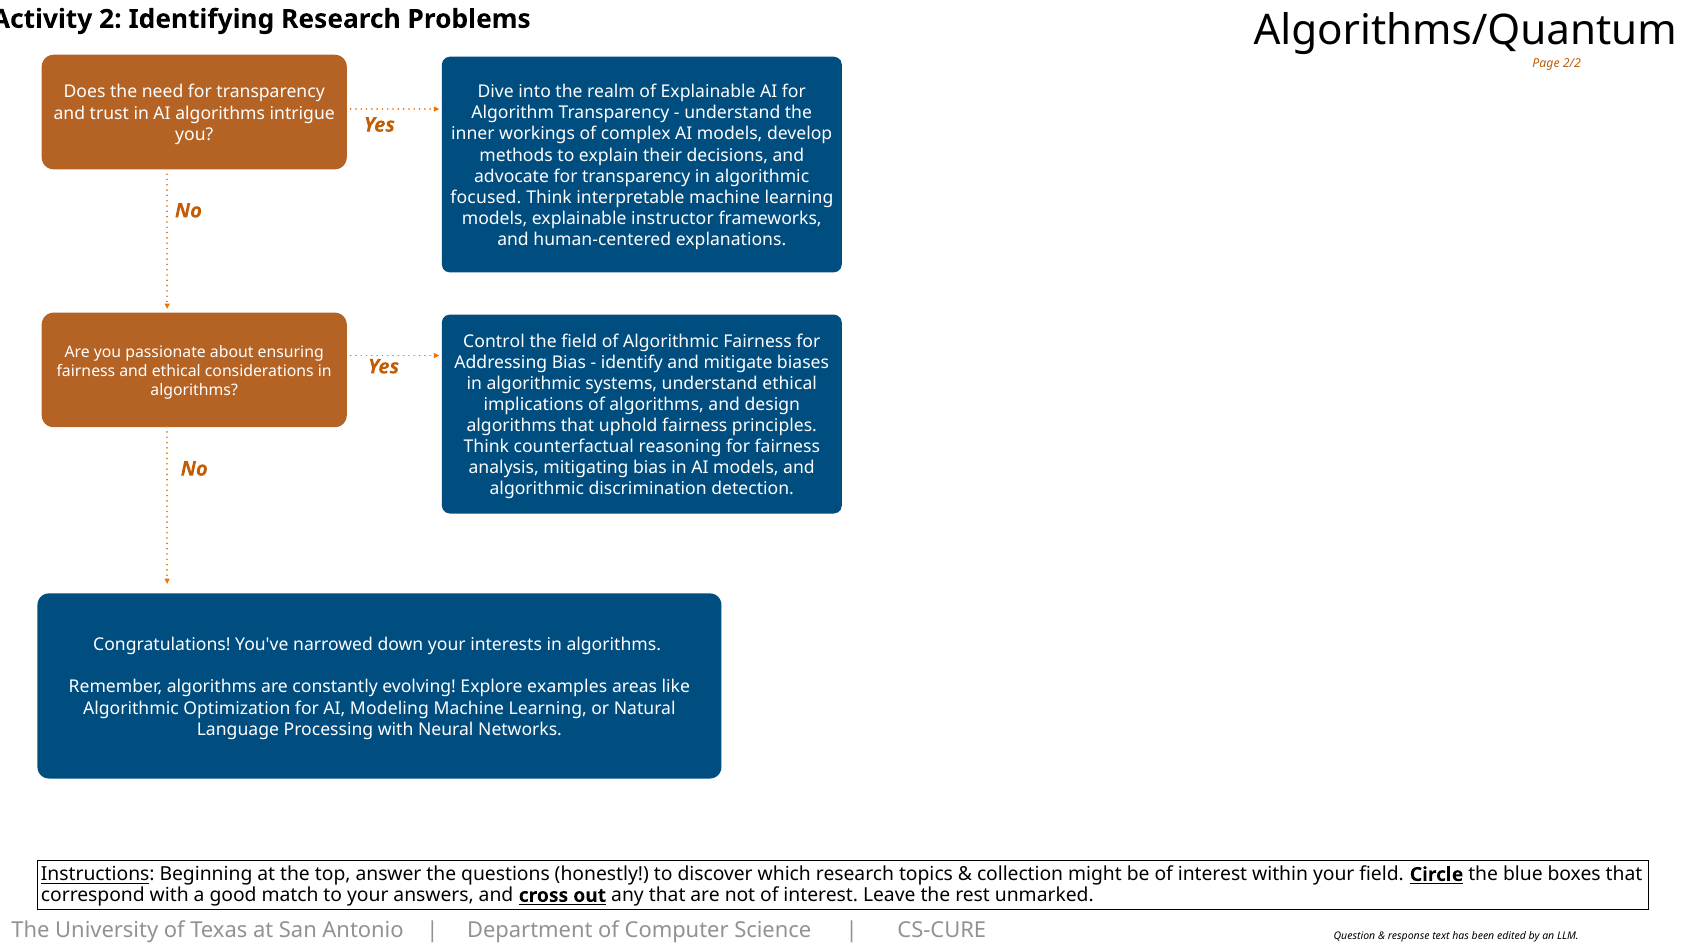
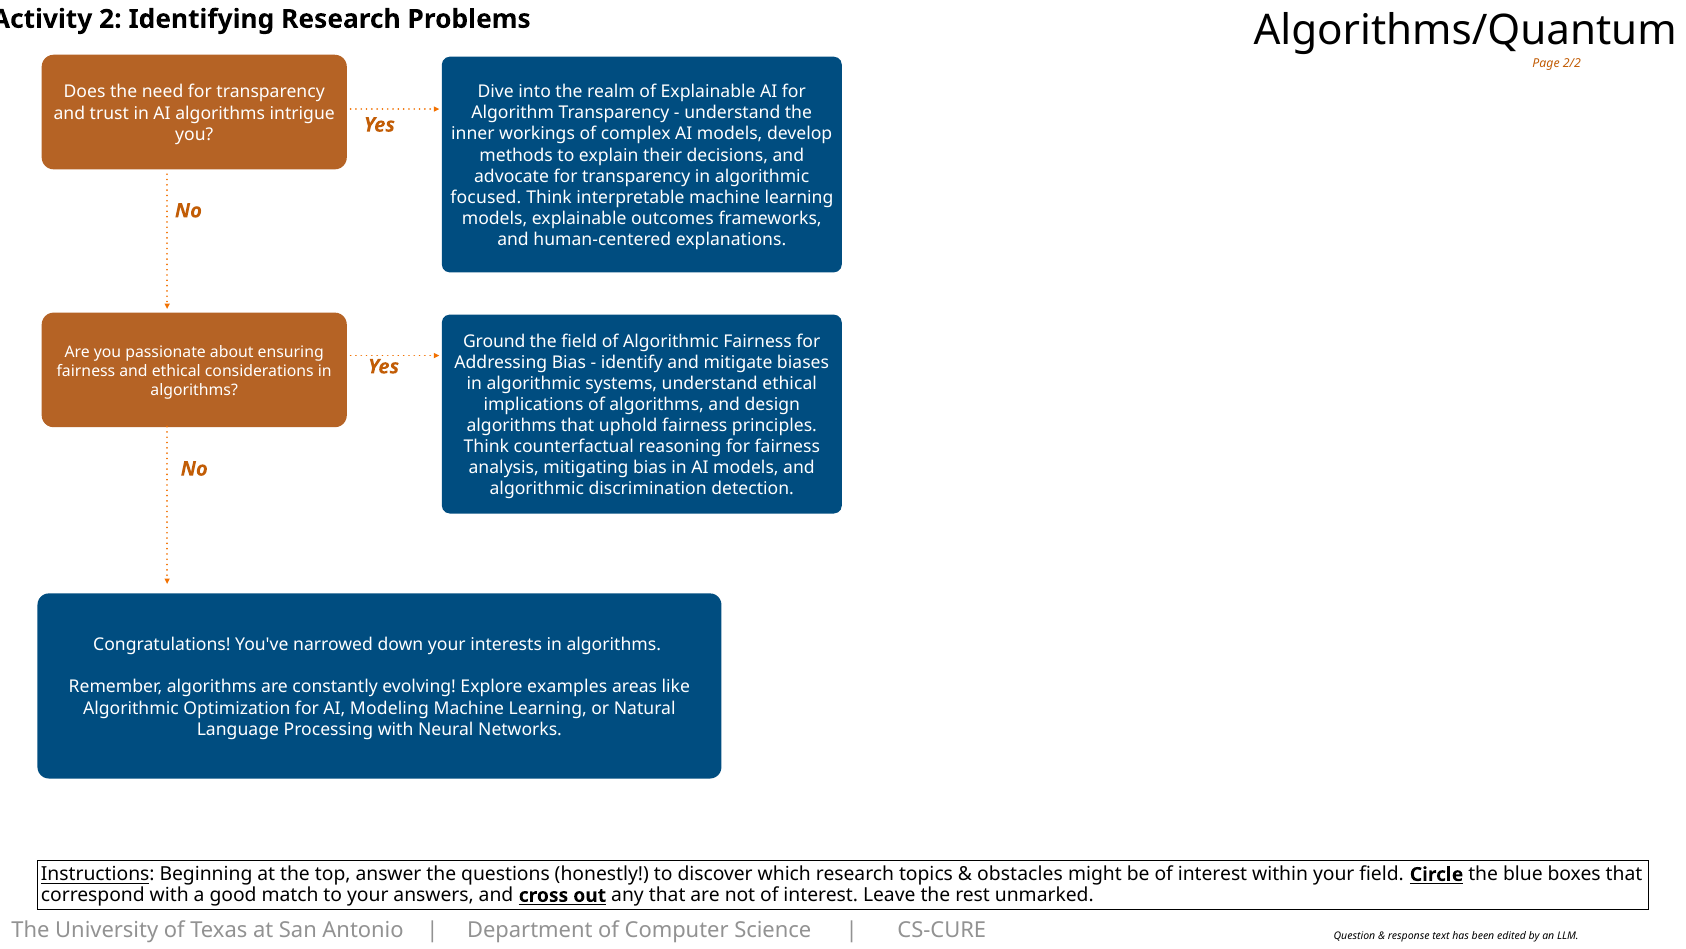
instructor: instructor -> outcomes
Control: Control -> Ground
collection: collection -> obstacles
